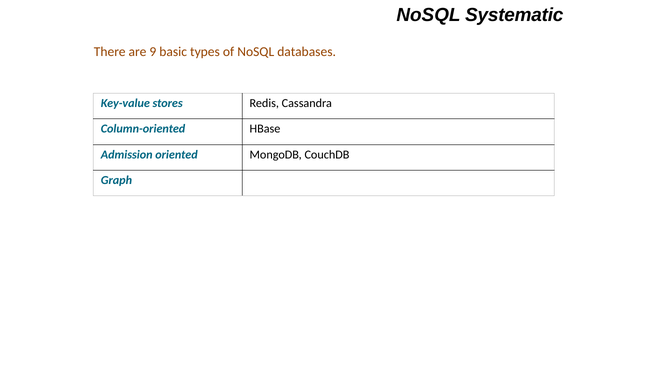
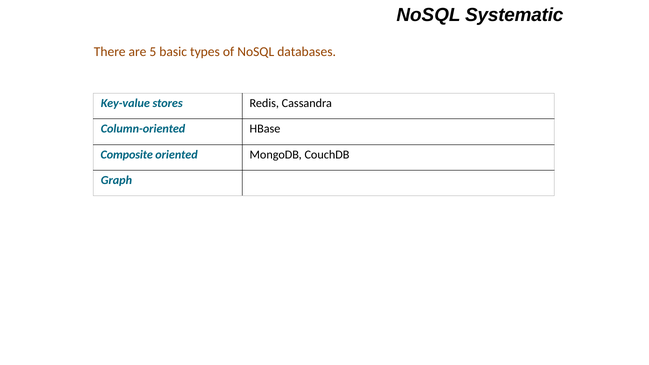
9: 9 -> 5
Admission: Admission -> Composite
